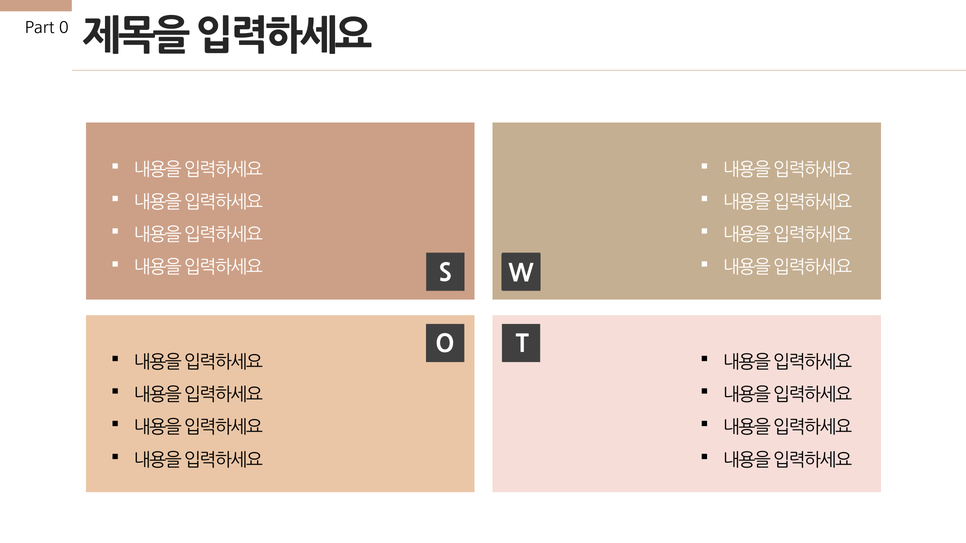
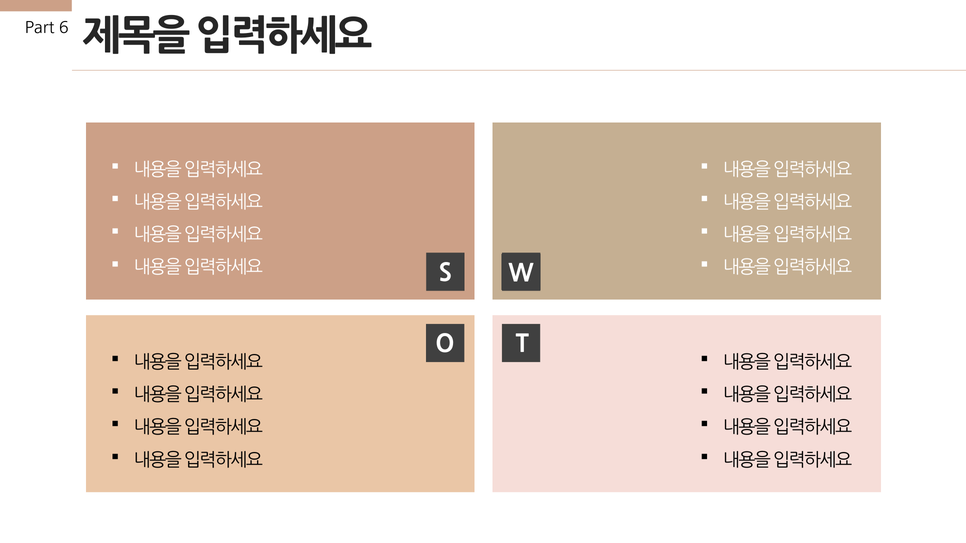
0: 0 -> 6
